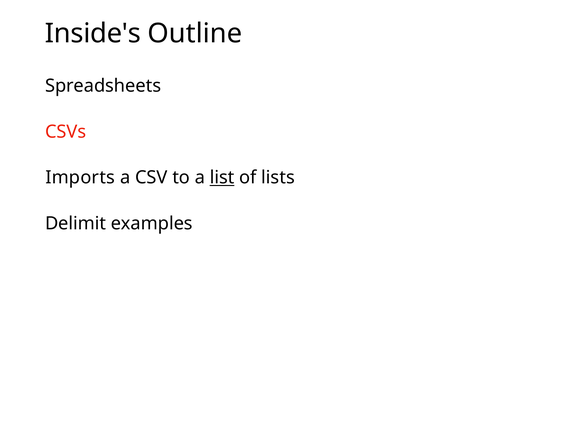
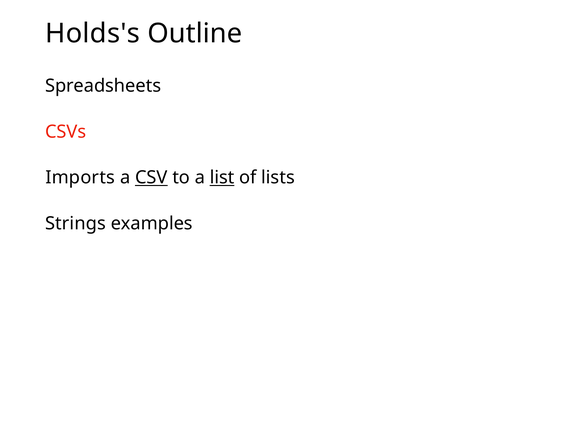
Inside's: Inside's -> Holds's
CSV underline: none -> present
Delimit: Delimit -> Strings
